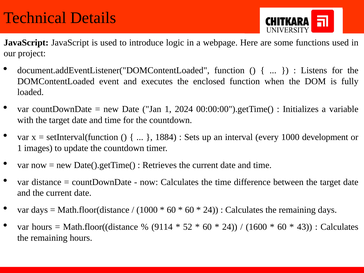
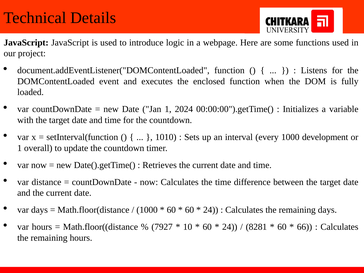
1884: 1884 -> 1010
images: images -> overall
9114: 9114 -> 7927
52: 52 -> 10
1600: 1600 -> 8281
43: 43 -> 66
